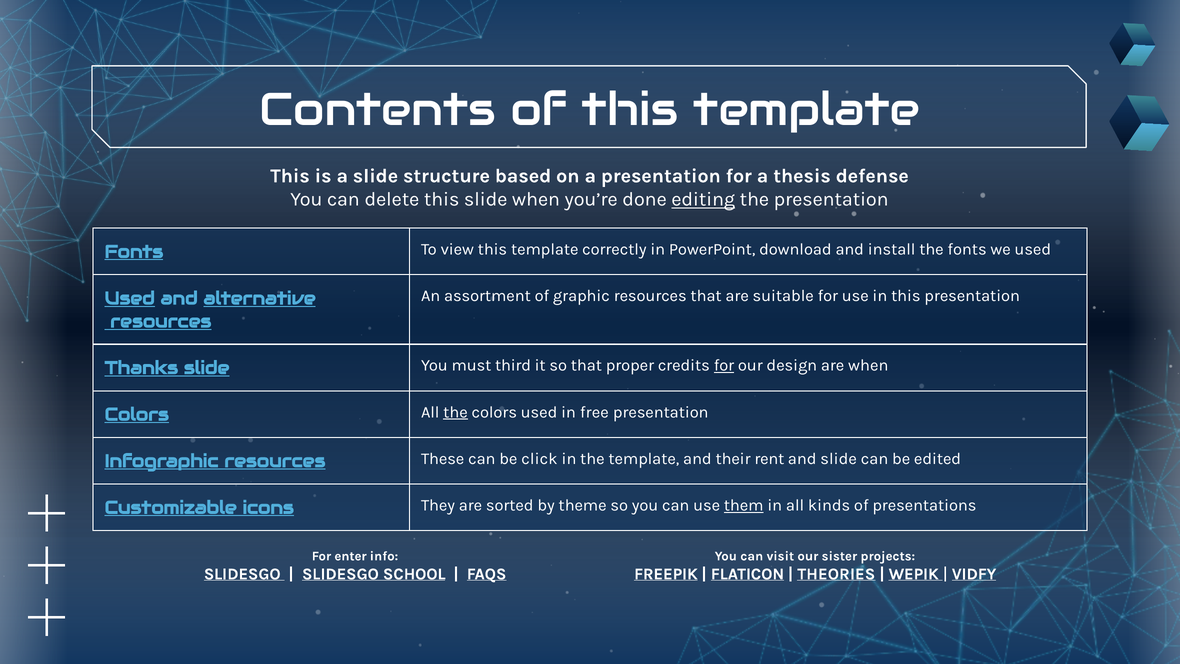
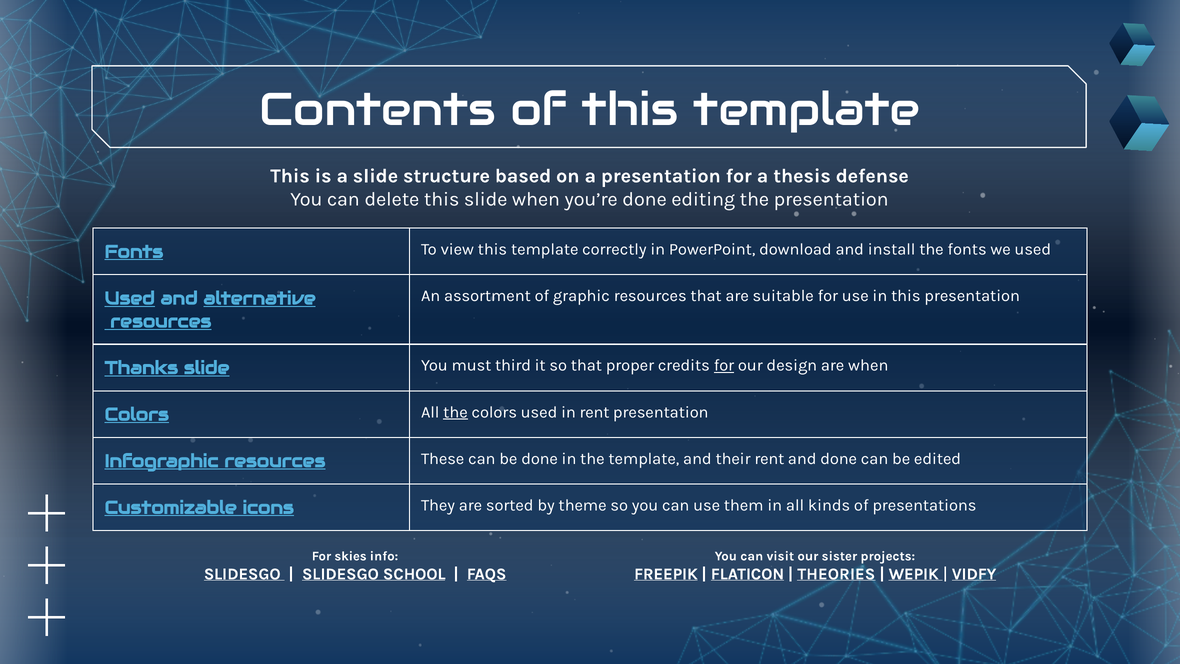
editing underline: present -> none
in free: free -> rent
be click: click -> done
and slide: slide -> done
them underline: present -> none
enter: enter -> skies
